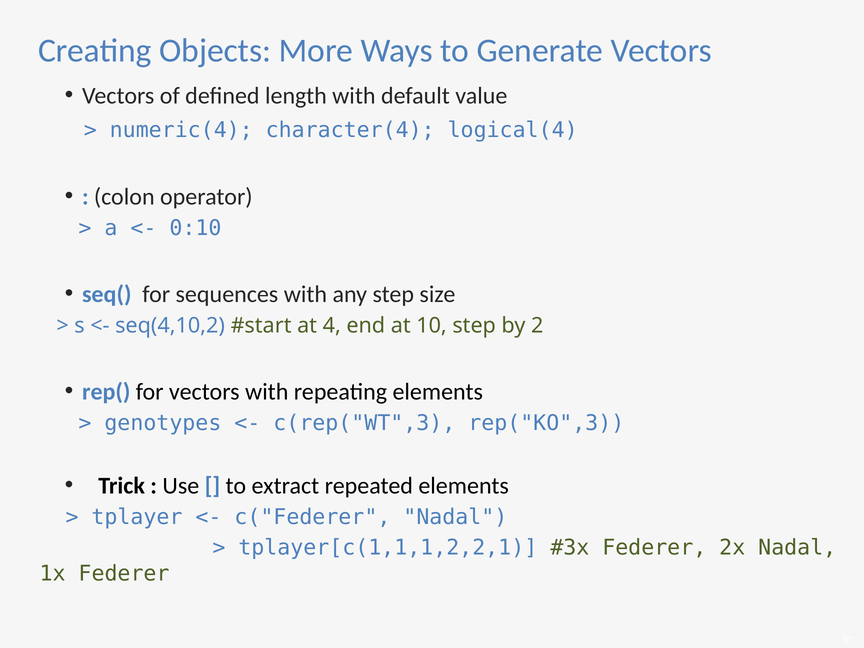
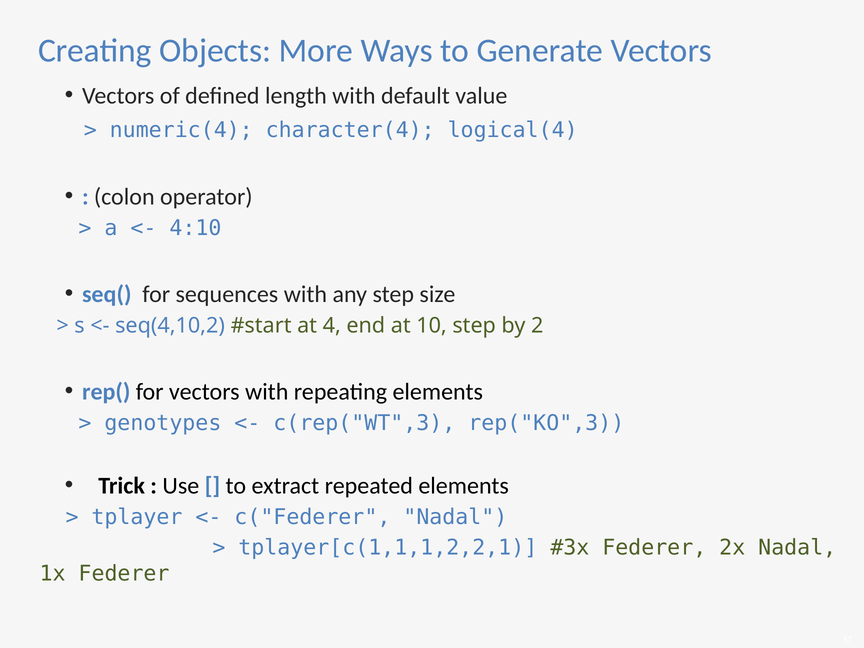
0:10: 0:10 -> 4:10
